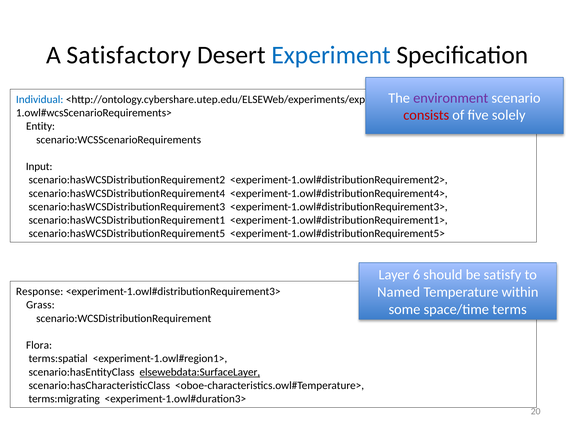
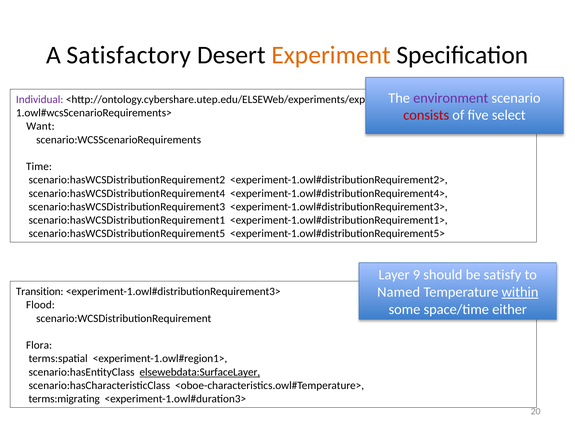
Experiment colour: blue -> orange
Individual colour: blue -> purple
solely: solely -> select
Entity: Entity -> Want
Input: Input -> Time
6: 6 -> 9
within underline: none -> present
Response: Response -> Transition
Grass: Grass -> Flood
terms: terms -> either
